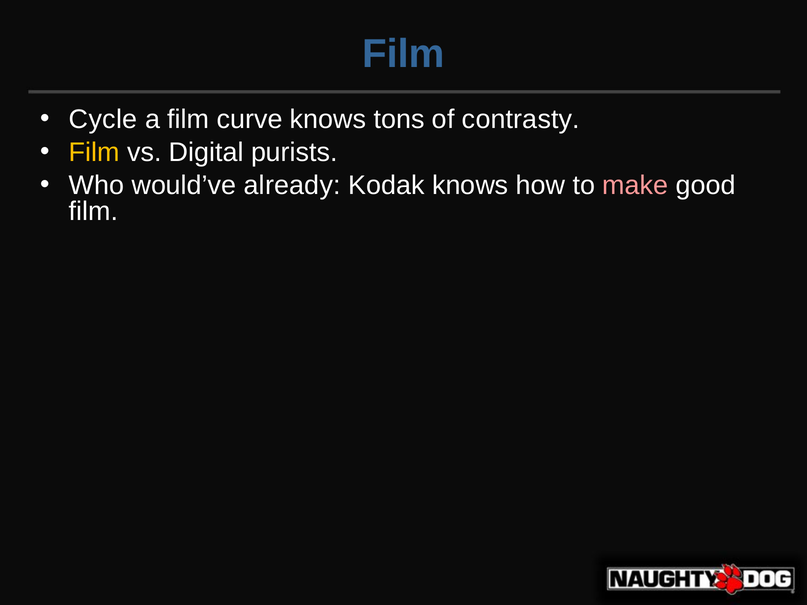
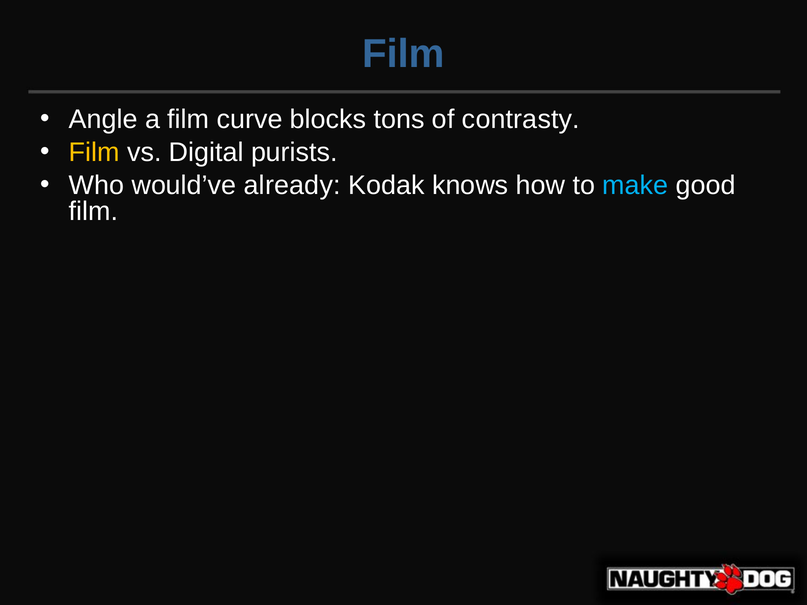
Cycle: Cycle -> Angle
curve knows: knows -> blocks
make colour: pink -> light blue
